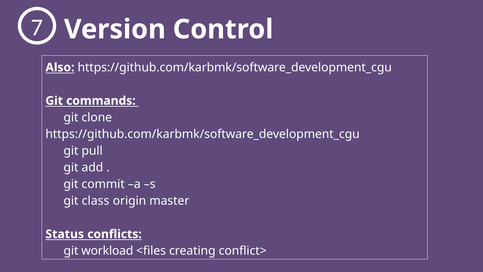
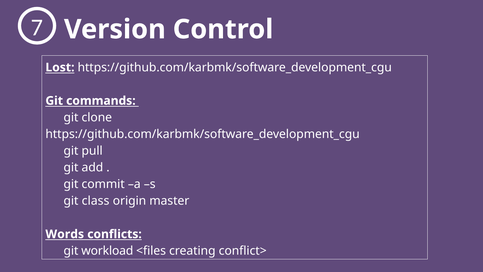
Also: Also -> Lost
Status: Status -> Words
